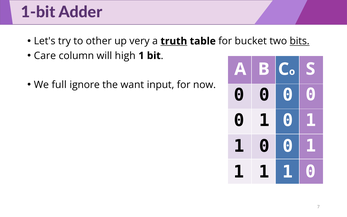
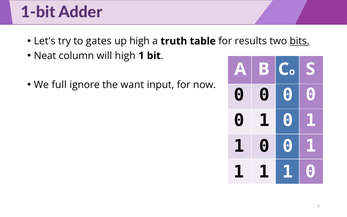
other: other -> gates
up very: very -> high
truth underline: present -> none
bucket: bucket -> results
Care: Care -> Neat
